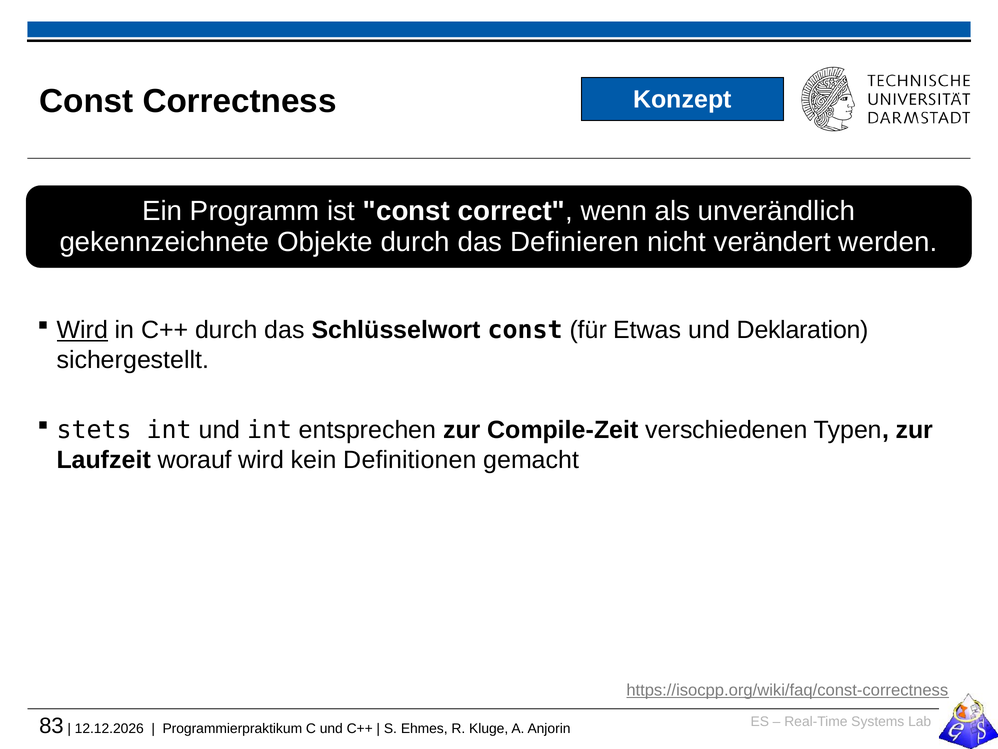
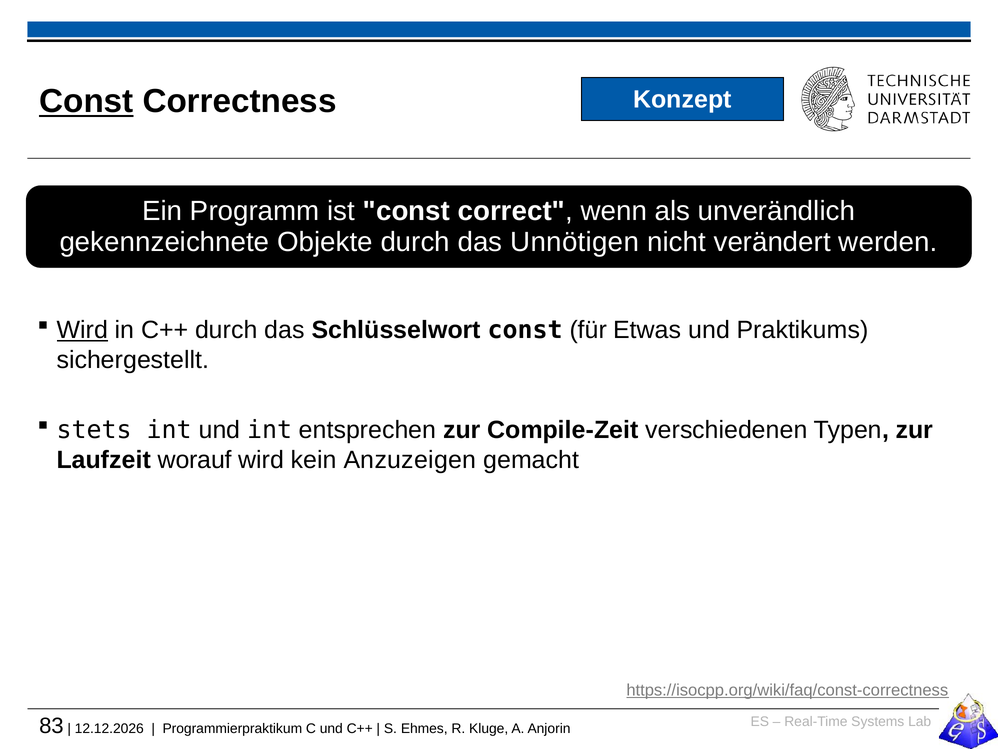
Const at (86, 101) underline: none -> present
Definieren: Definieren -> Unnötigen
Deklaration: Deklaration -> Praktikums
Definitionen: Definitionen -> Anzuzeigen
